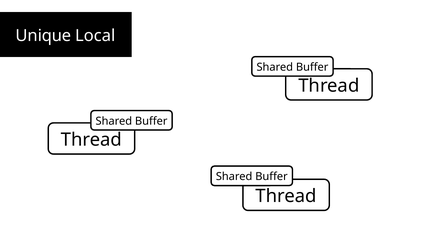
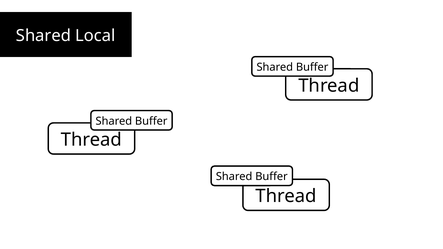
Unique at (44, 36): Unique -> Shared
